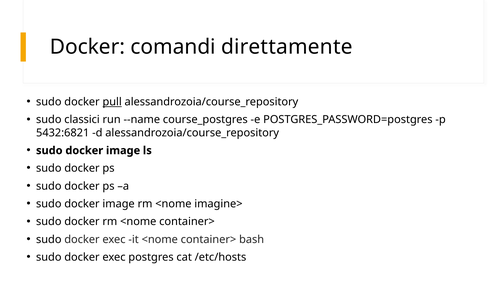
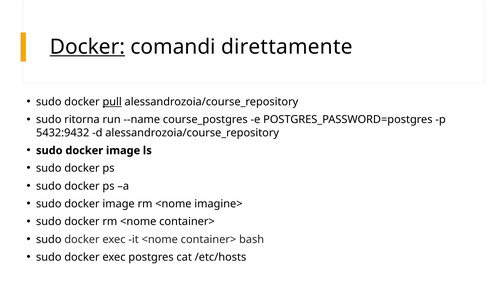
Docker at (87, 47) underline: none -> present
classici: classici -> ritorna
5432:6821: 5432:6821 -> 5432:9432
